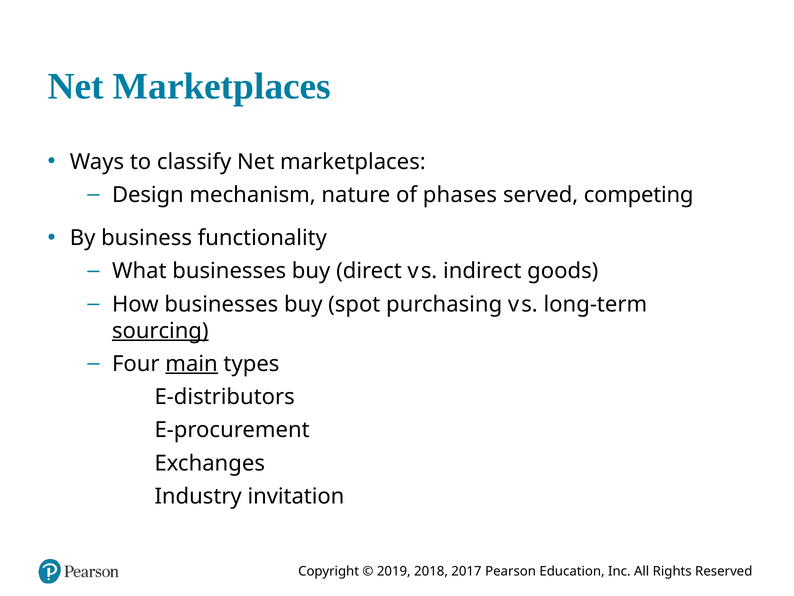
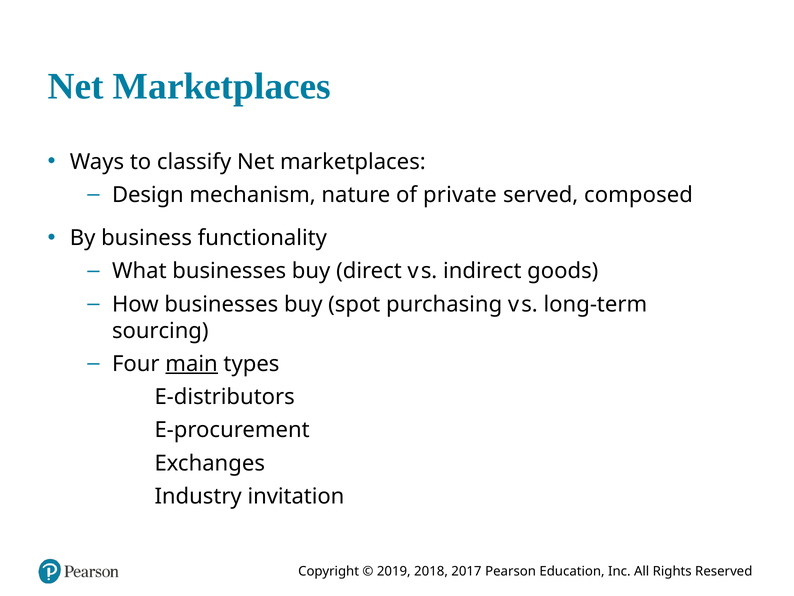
phases: phases -> private
competing: competing -> composed
sourcing underline: present -> none
